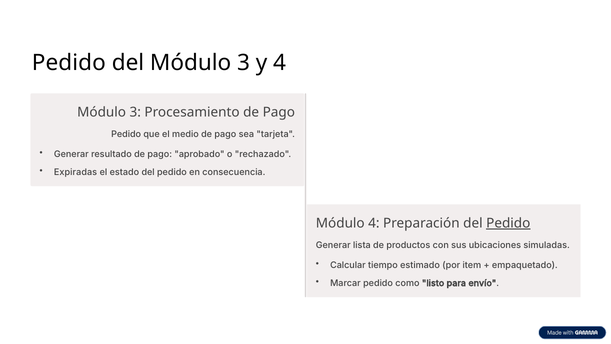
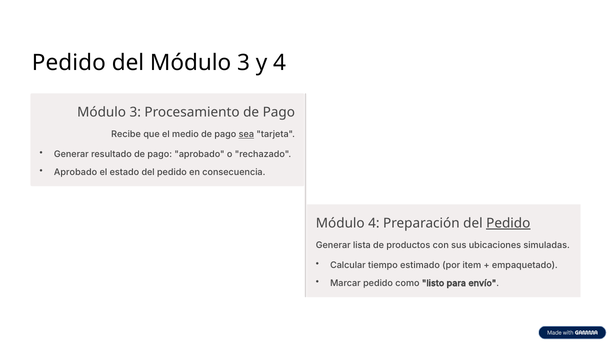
Pedido at (126, 134): Pedido -> Recibe
sea underline: none -> present
Expiradas at (76, 172): Expiradas -> Aprobado
